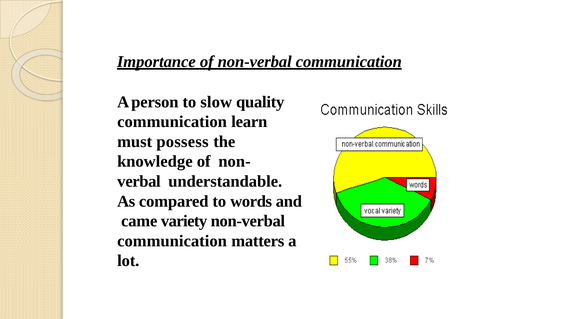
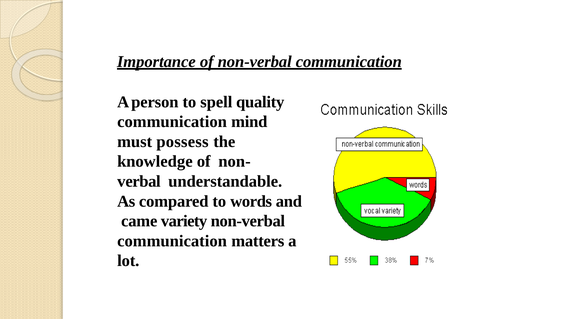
slow: slow -> spell
learn: learn -> mind
